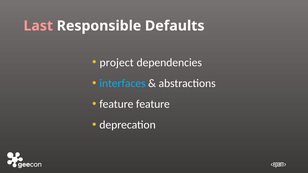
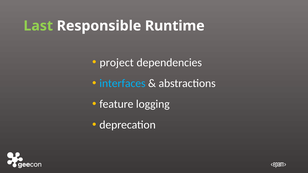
Last colour: pink -> light green
Defaults: Defaults -> Runtime
feature feature: feature -> logging
